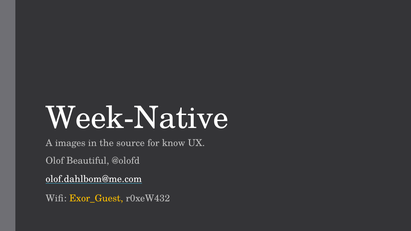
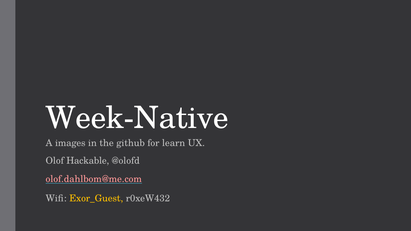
source: source -> github
know: know -> learn
Beautiful: Beautiful -> Hackable
olof.dahlbom@me.com colour: white -> pink
